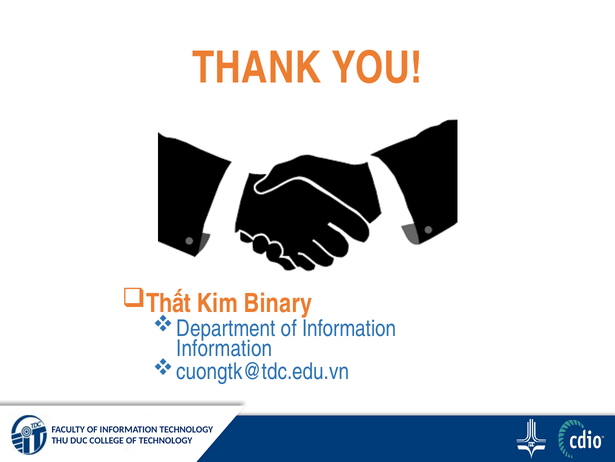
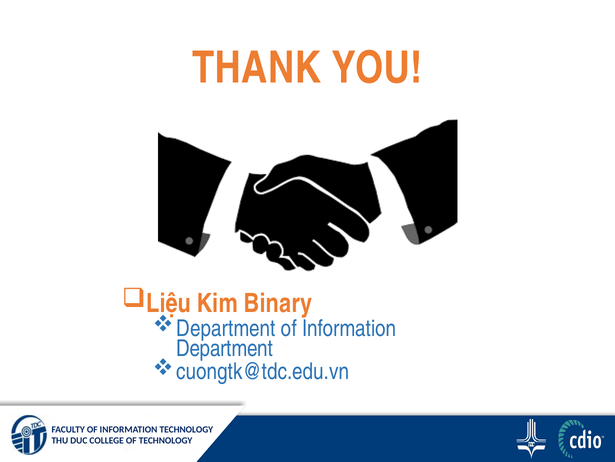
Thất: Thất -> Liệu
Information at (224, 348): Information -> Department
